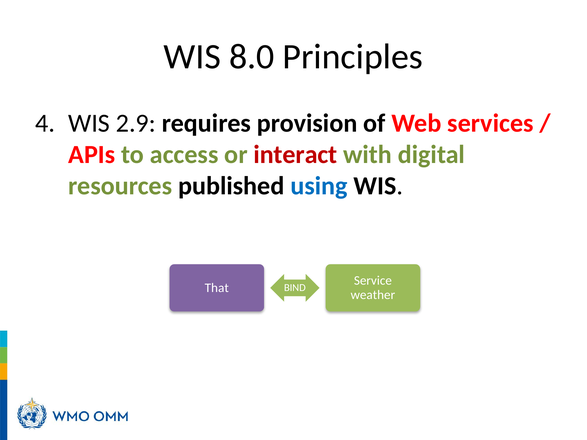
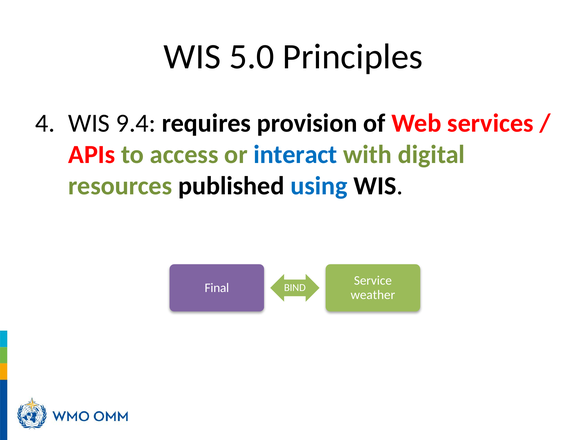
8.0: 8.0 -> 5.0
2.9: 2.9 -> 9.4
interact colour: red -> blue
That: That -> Final
